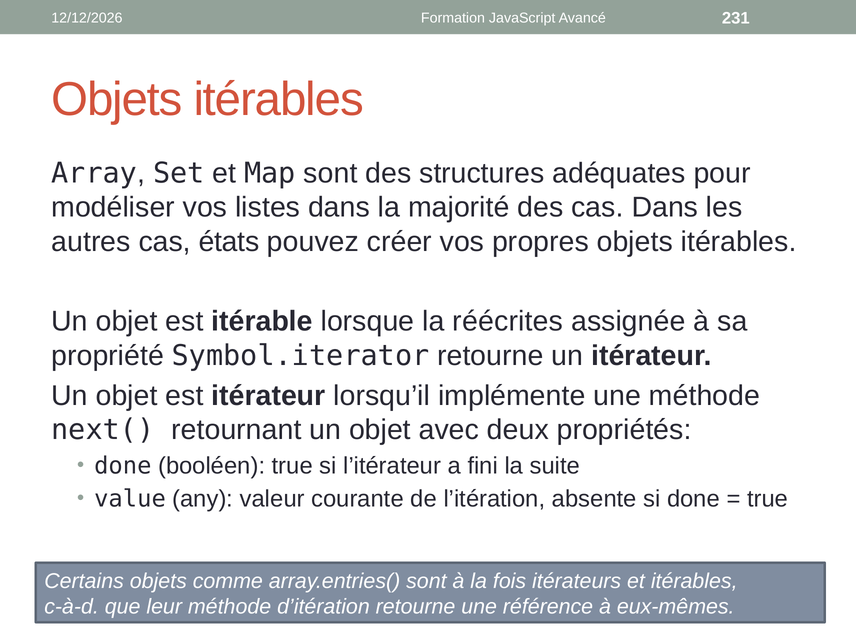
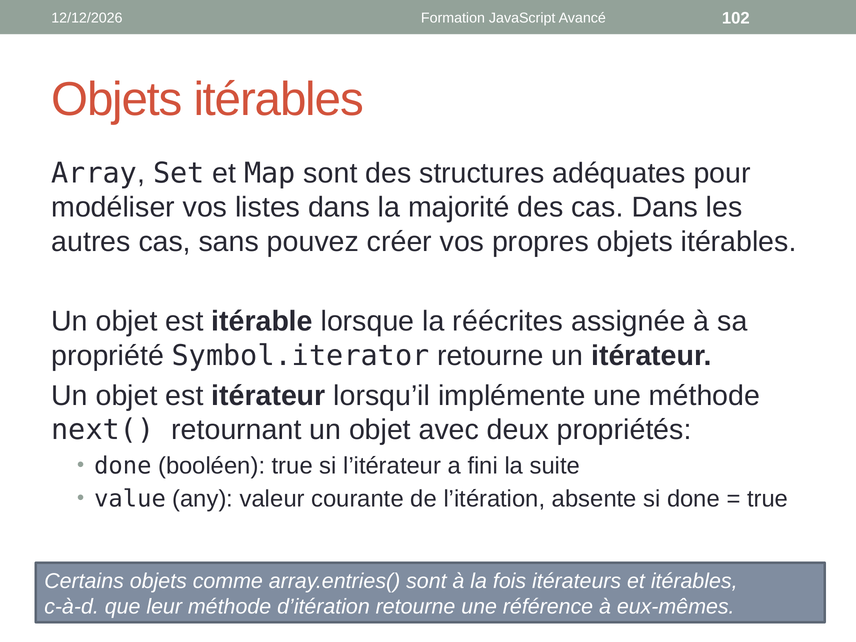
231: 231 -> 102
états: états -> sans
